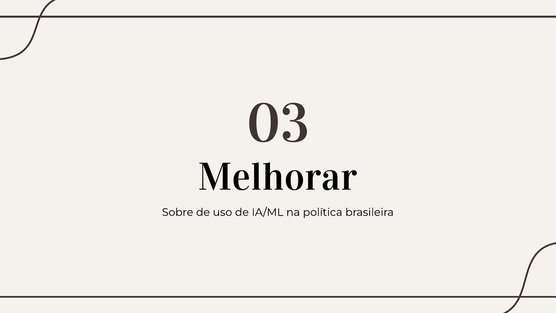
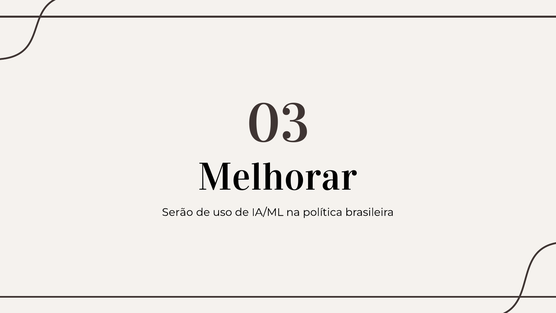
Sobre: Sobre -> Serão
